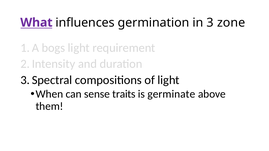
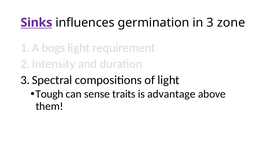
What: What -> Sinks
When: When -> Tough
germinate: germinate -> advantage
